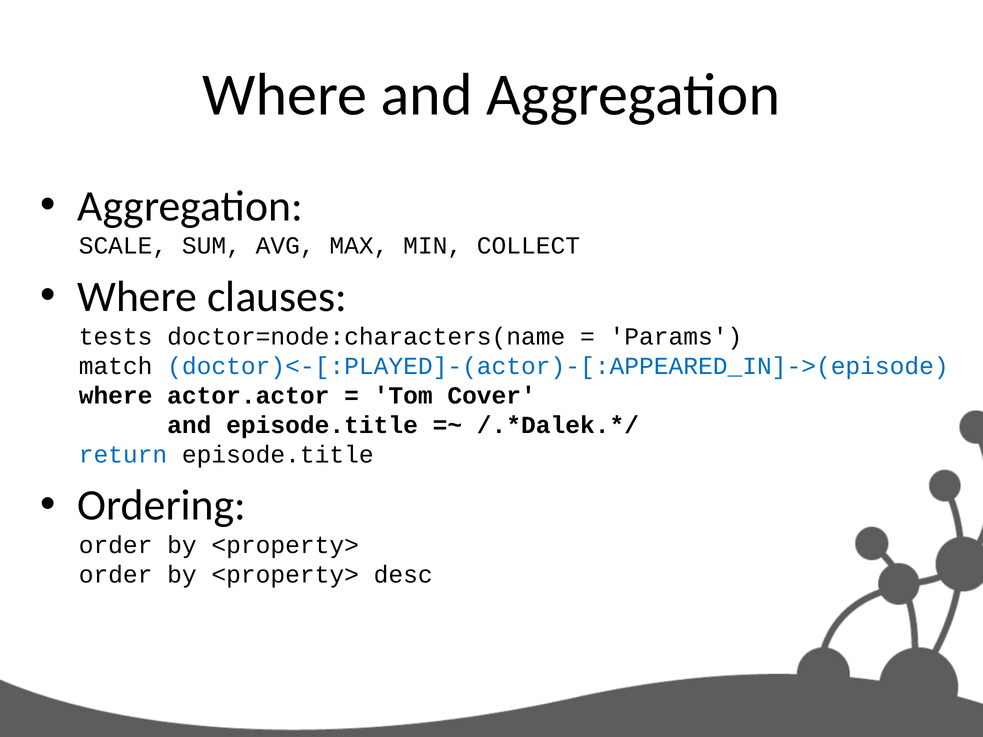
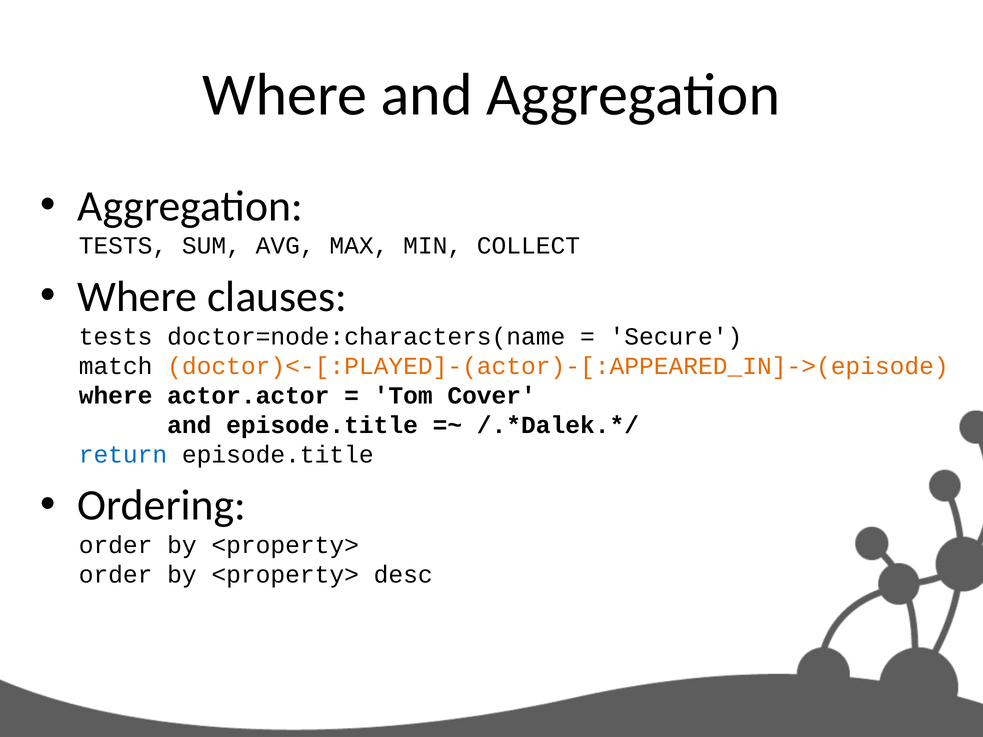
SCALE at (123, 246): SCALE -> TESTS
Params: Params -> Secure
doctor)<-[:PLAYED]-(actor)-[:APPEARED_IN]->(episode colour: blue -> orange
